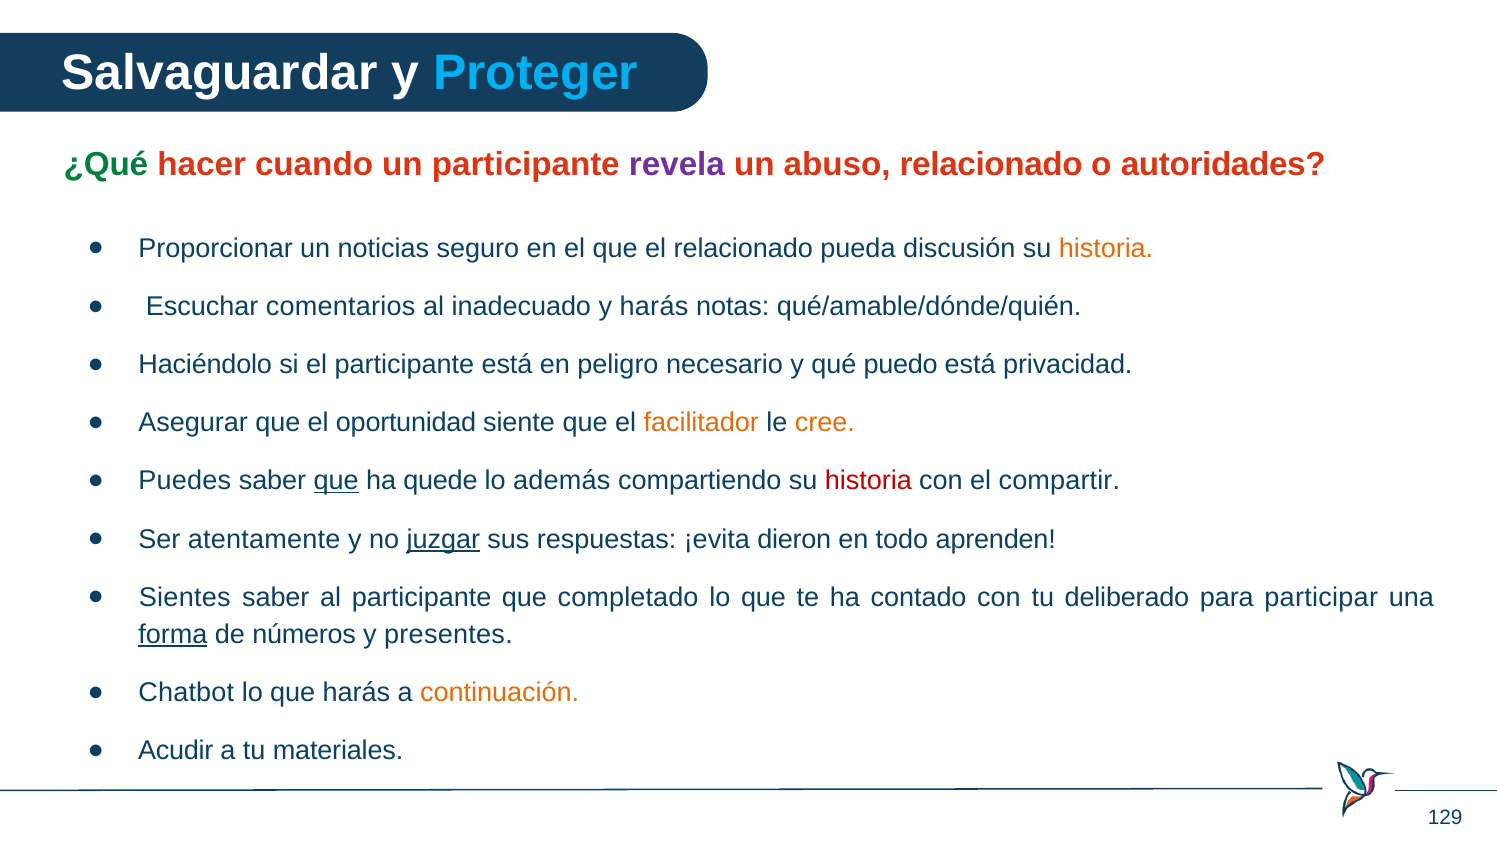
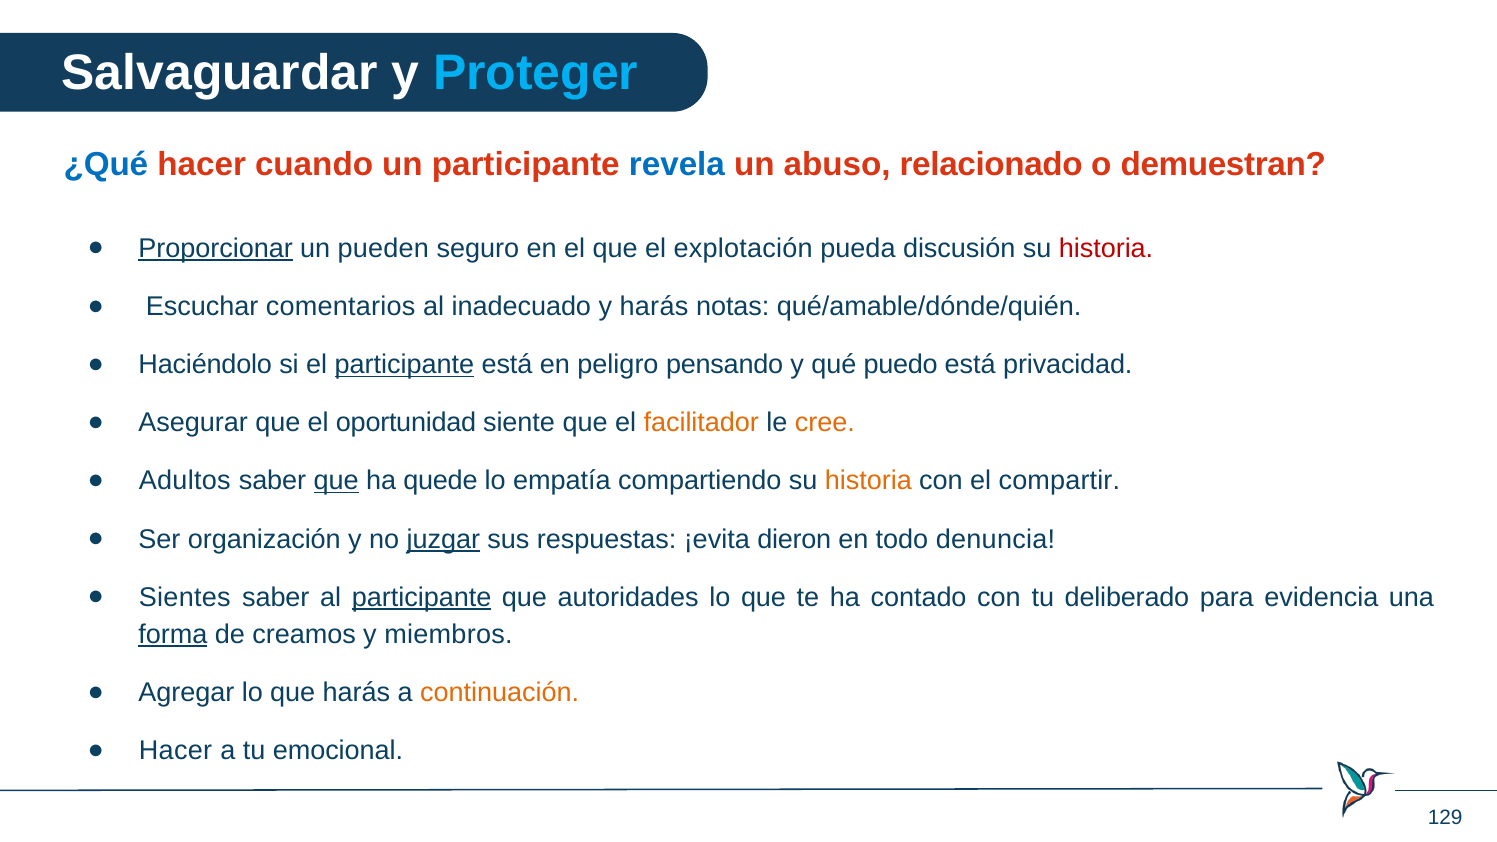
¿Qué colour: green -> blue
revela colour: purple -> blue
autoridades: autoridades -> demuestran
Proporcionar underline: none -> present
noticias: noticias -> pueden
el relacionado: relacionado -> explotación
historia at (1106, 249) colour: orange -> red
participante at (404, 365) underline: none -> present
necesario: necesario -> pensando
Puedes: Puedes -> Adultos
además: además -> empatía
historia at (868, 481) colour: red -> orange
atentamente: atentamente -> organización
aprenden: aprenden -> denuncia
participante at (422, 597) underline: none -> present
completado: completado -> autoridades
participar: participar -> evidencia
números: números -> creamos
presentes: presentes -> miembros
Chatbot: Chatbot -> Agregar
Acudir at (176, 751): Acudir -> Hacer
materiales: materiales -> emocional
